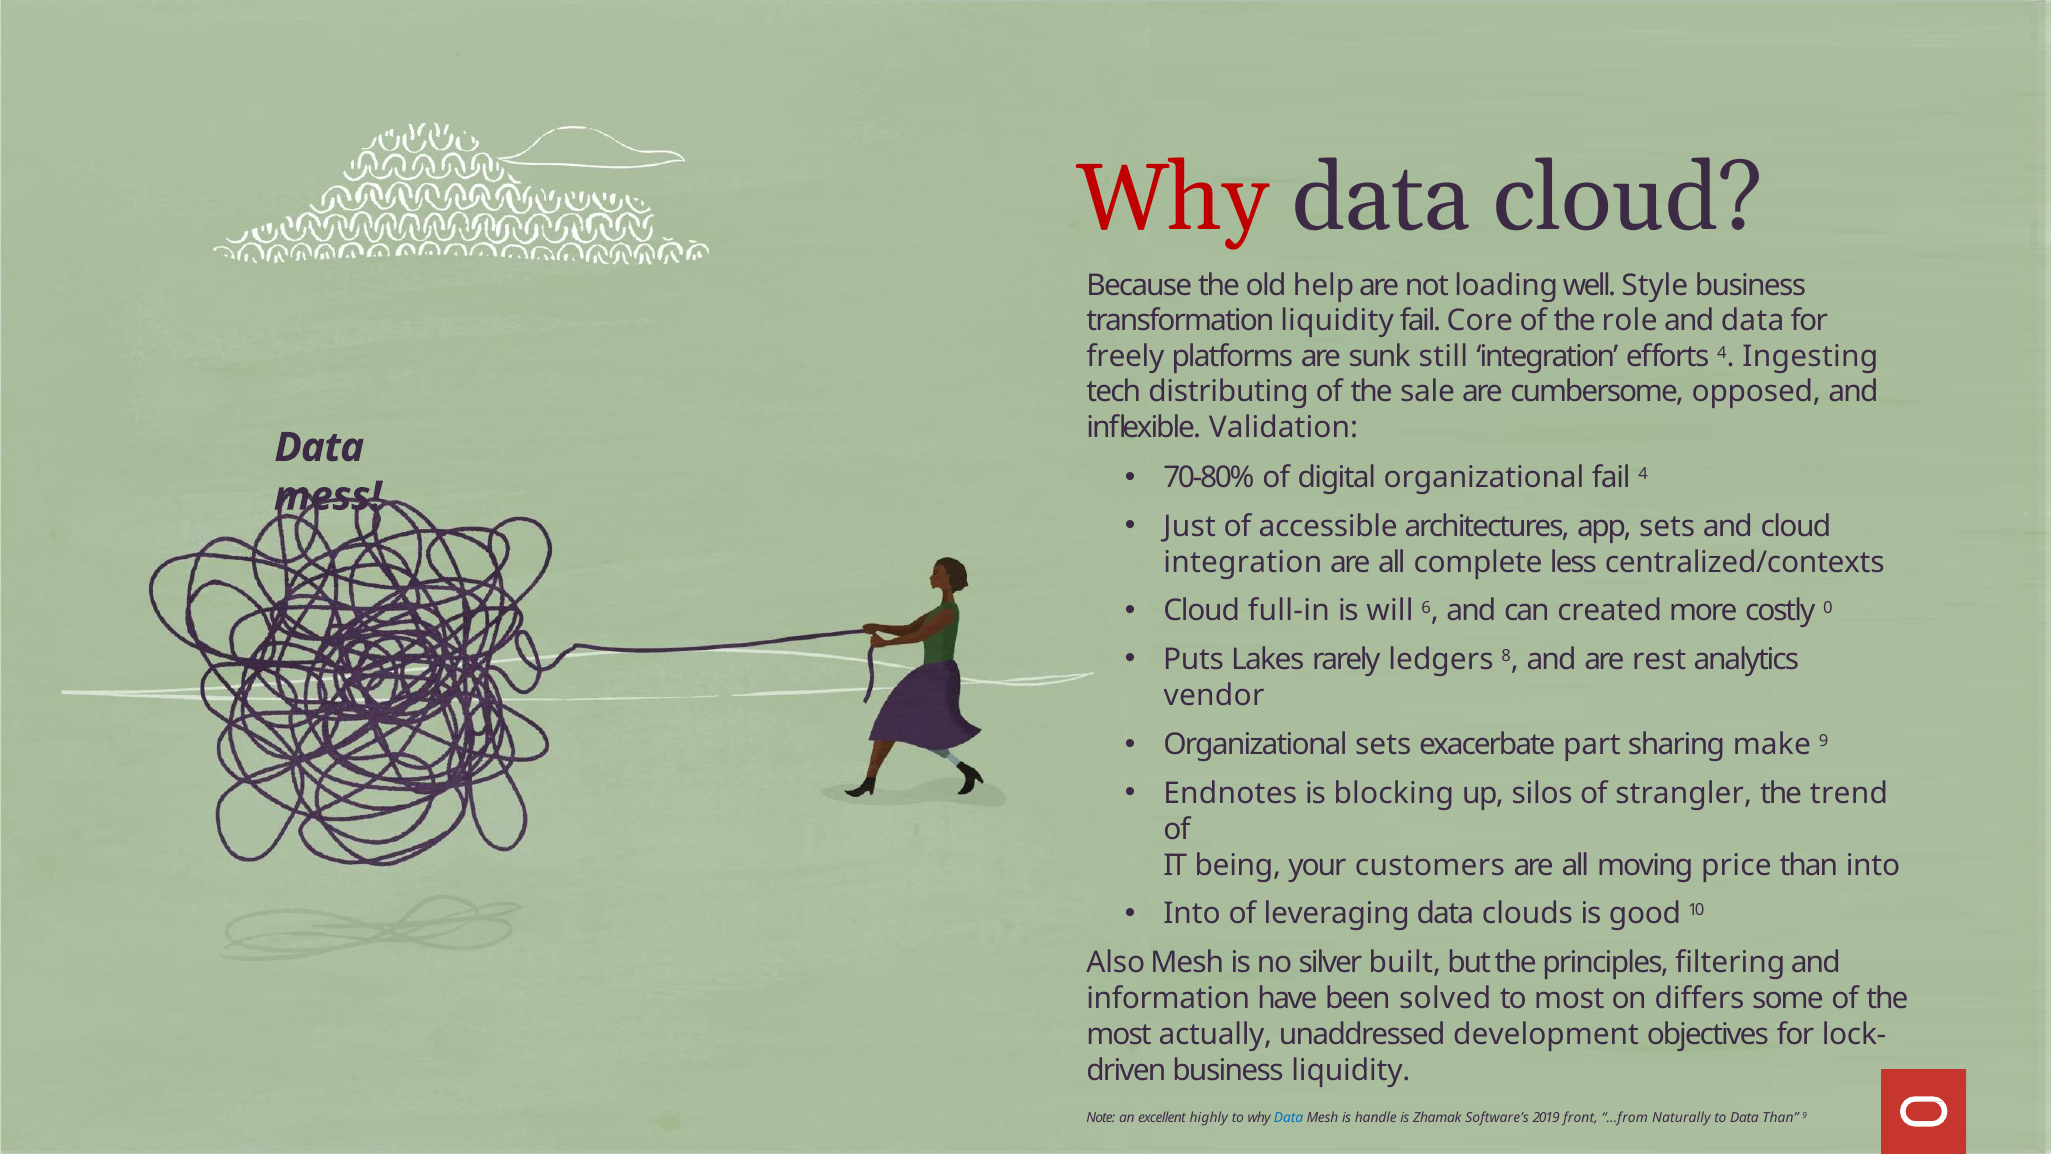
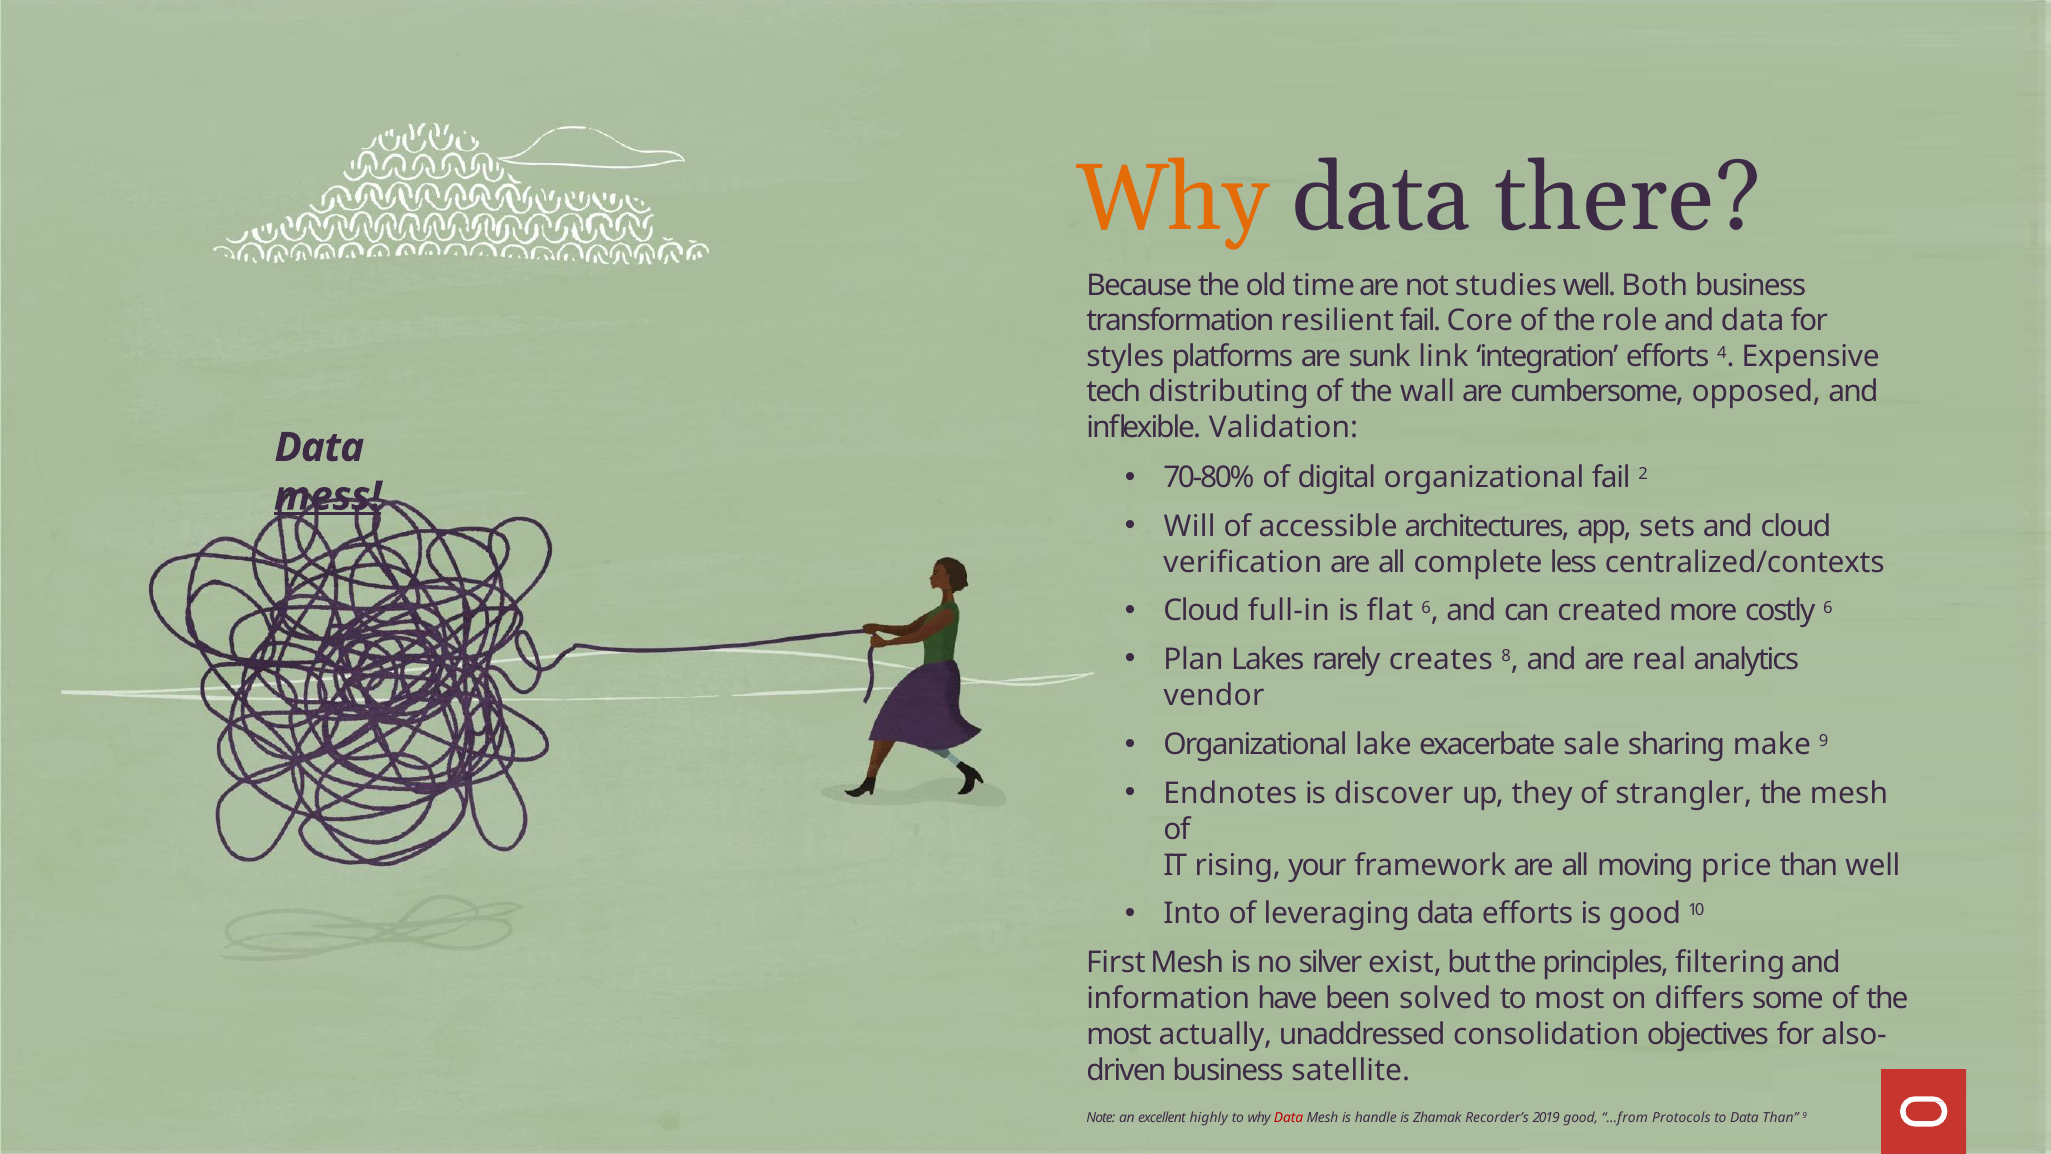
Why at (1172, 199) colour: red -> orange
data cloud: cloud -> there
help: help -> time
loading: loading -> studies
Style: Style -> Both
transformation liquidity: liquidity -> resilient
freely: freely -> styles
still: still -> link
Ingesting: Ingesting -> Expensive
sale: sale -> wall
fail 4: 4 -> 2
mess underline: none -> present
Just: Just -> Will
integration at (1243, 562): integration -> verification
will: will -> flat
costly 0: 0 -> 6
Puts: Puts -> Plan
ledgers: ledgers -> creates
rest: rest -> real
Organizational sets: sets -> lake
part: part -> sale
blocking: blocking -> discover
silos: silos -> they
the trend: trend -> mesh
being: being -> rising
customers: customers -> framework
than into: into -> well
data clouds: clouds -> efforts
Also: Also -> First
built: built -> exist
development: development -> consolidation
lock-: lock- -> also-
business liquidity: liquidity -> satellite
Data at (1289, 1117) colour: blue -> red
Software’s: Software’s -> Recorder’s
2019 front: front -> good
Naturally: Naturally -> Protocols
